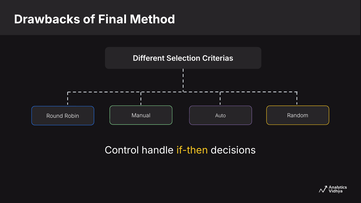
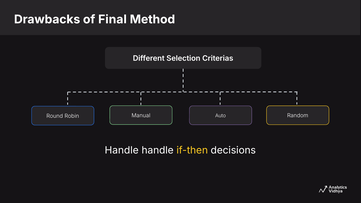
Control at (122, 150): Control -> Handle
